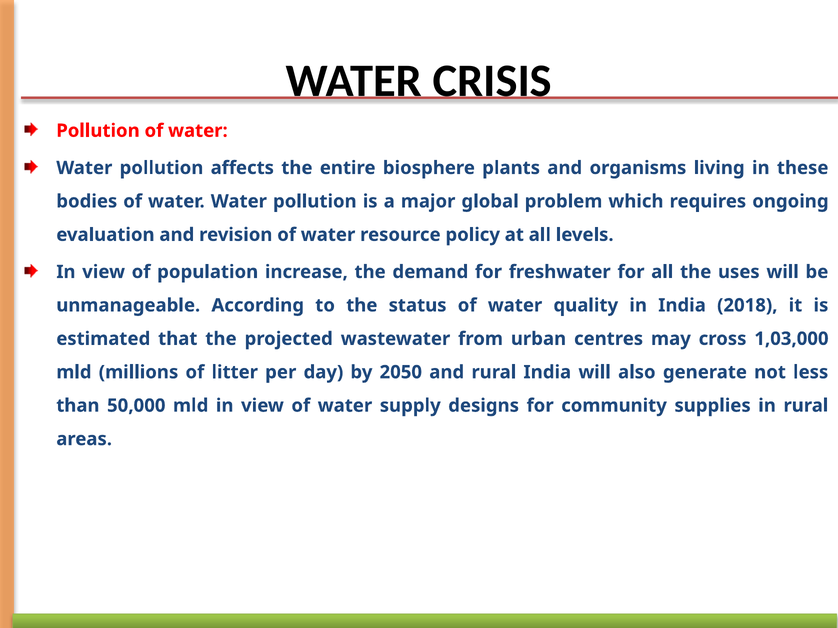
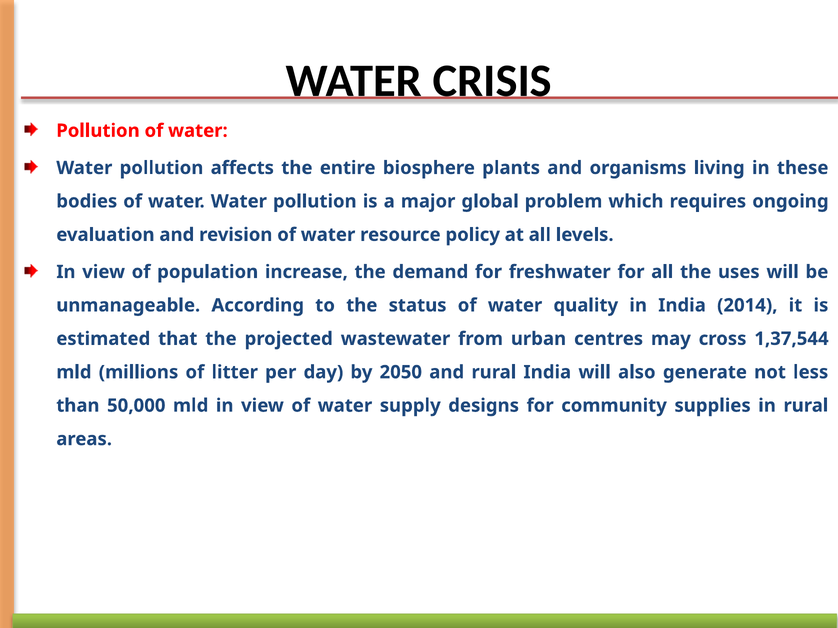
2018: 2018 -> 2014
1,03,000: 1,03,000 -> 1,37,544
